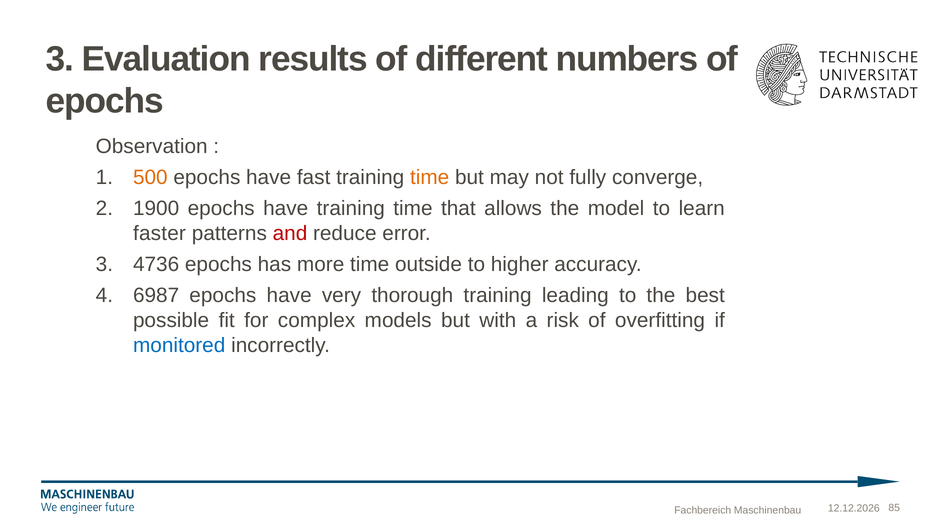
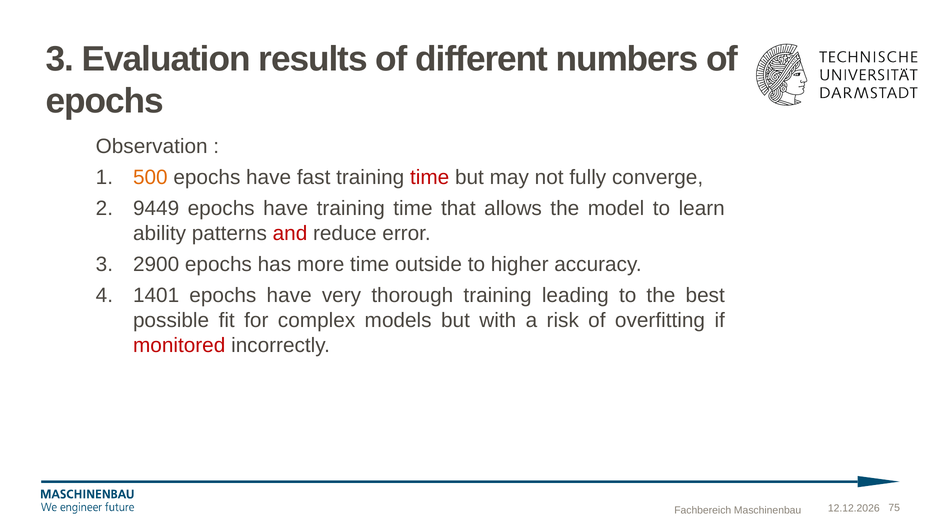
time at (430, 177) colour: orange -> red
1900: 1900 -> 9449
faster: faster -> ability
4736: 4736 -> 2900
6987: 6987 -> 1401
monitored colour: blue -> red
85: 85 -> 75
